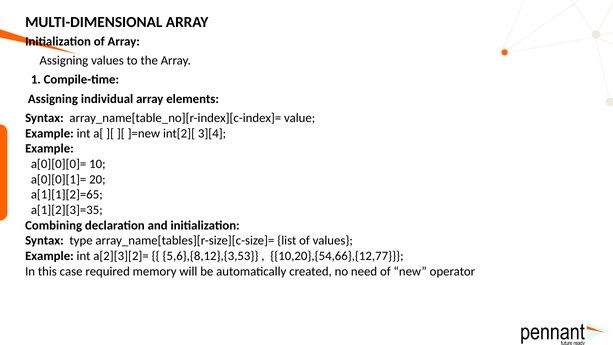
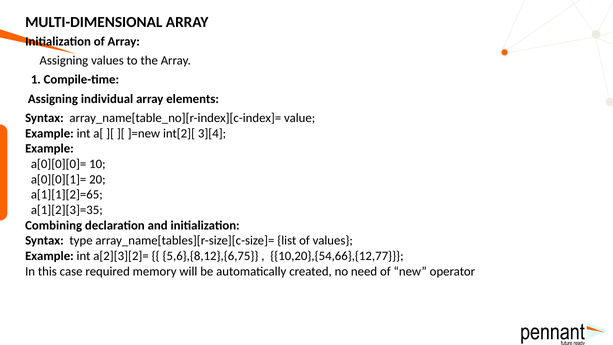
5,6},{8,12},{3,53: 5,6},{8,12},{3,53 -> 5,6},{8,12},{6,75
